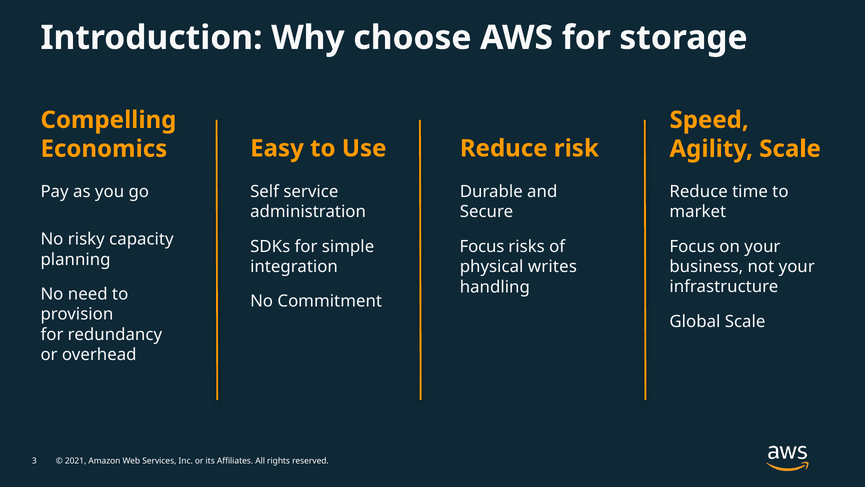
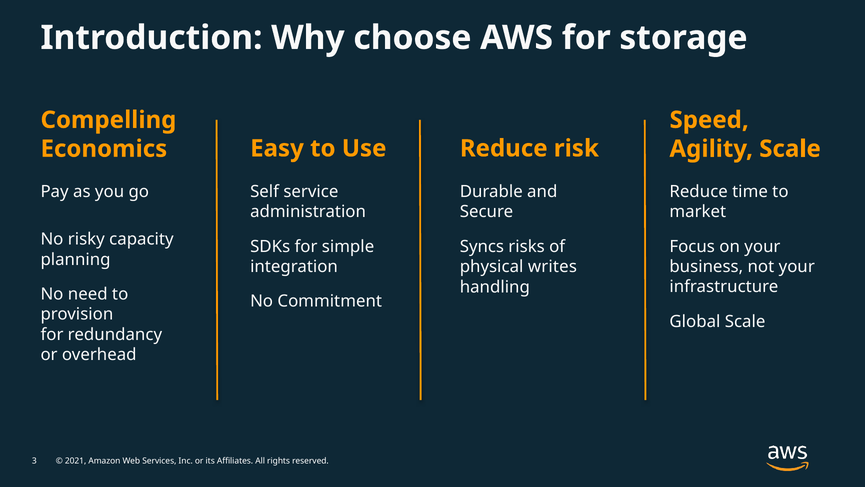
Focus at (482, 246): Focus -> Syncs
